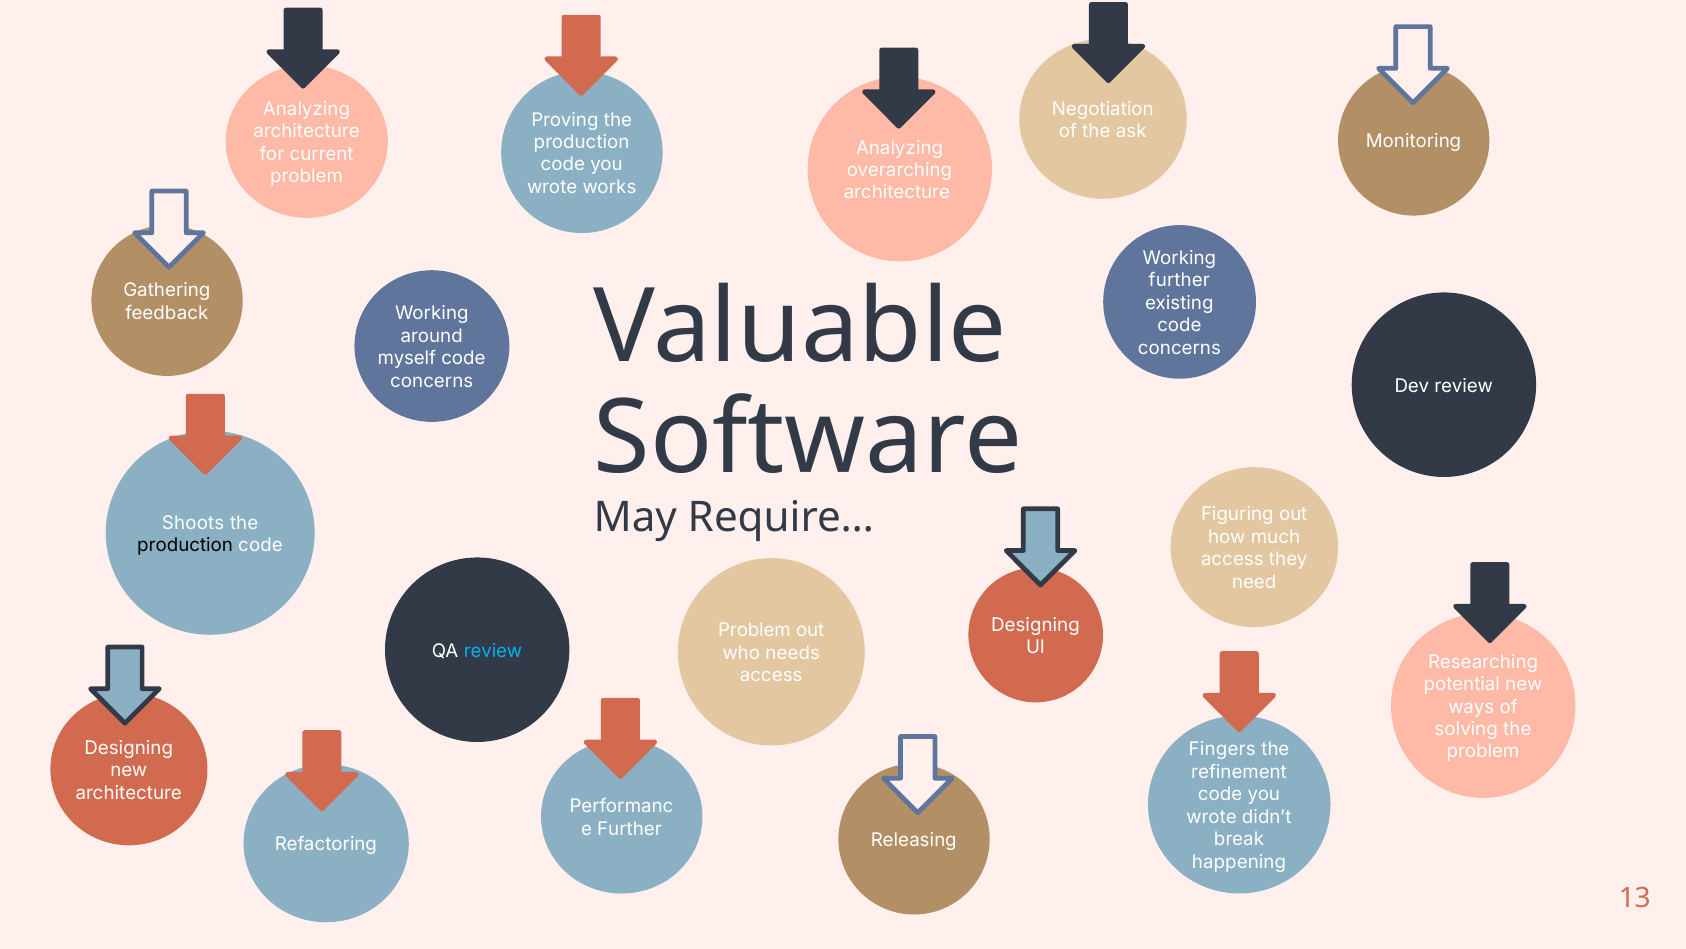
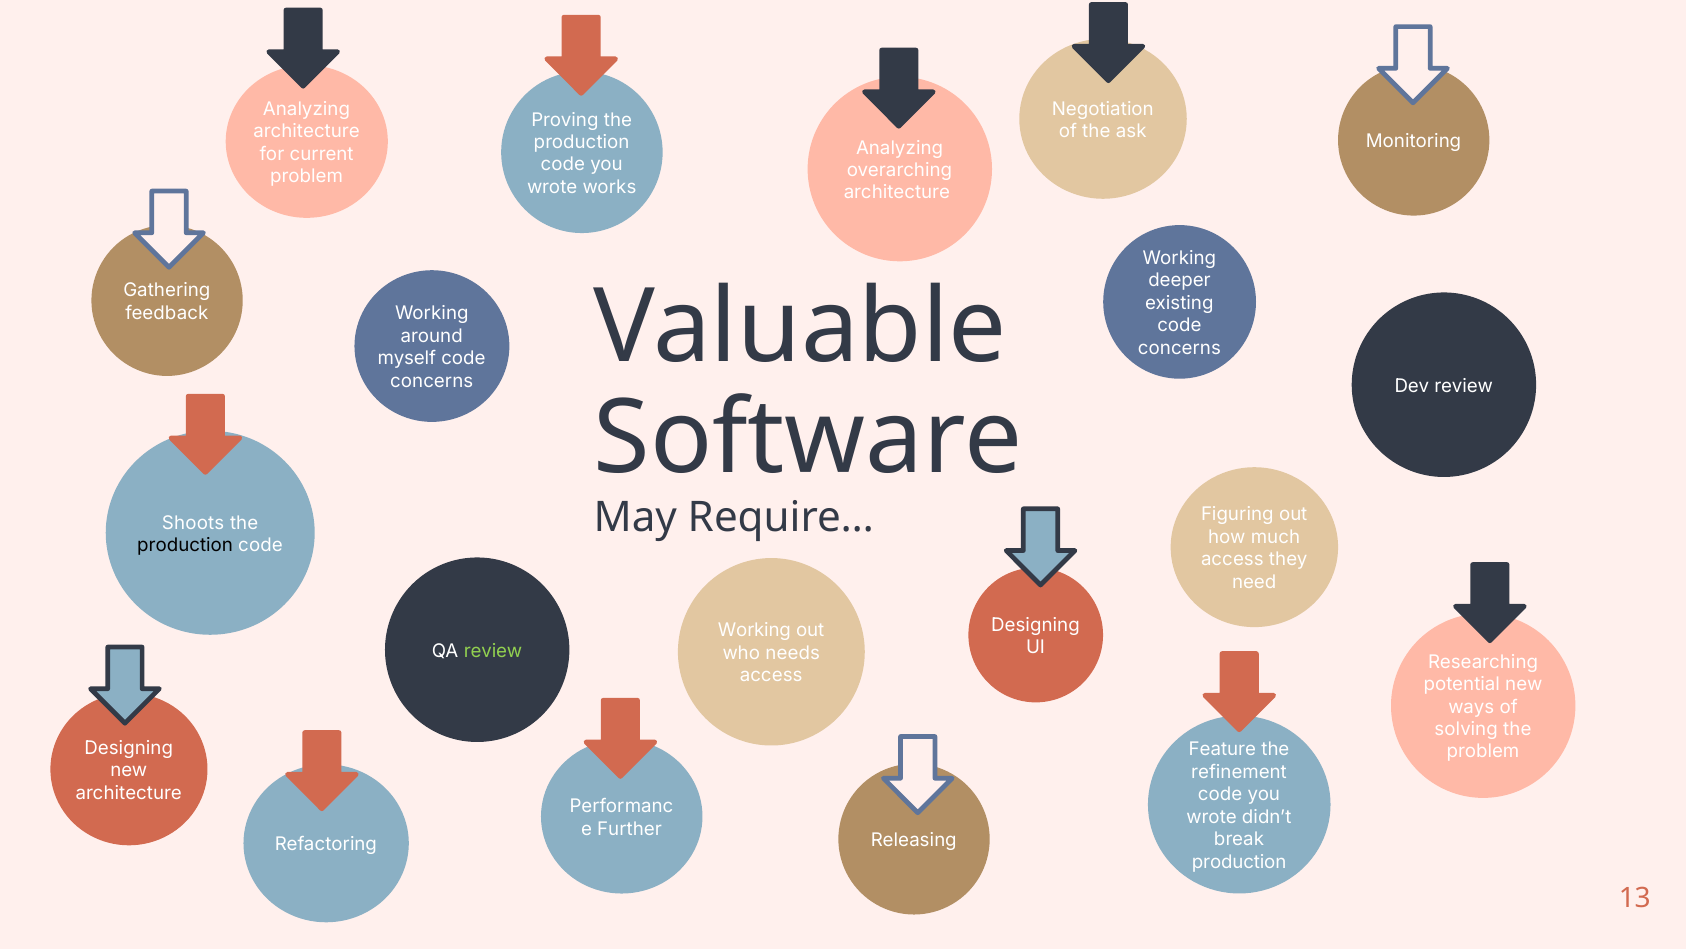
further at (1179, 281): further -> deeper
Problem at (754, 630): Problem -> Working
review at (493, 651) colour: light blue -> light green
Fingers: Fingers -> Feature
happening at (1239, 861): happening -> production
